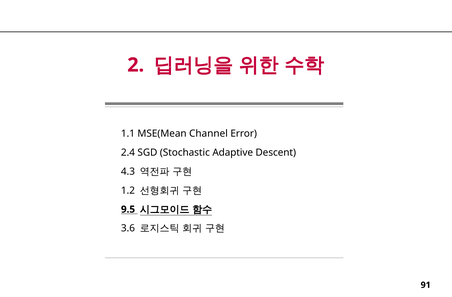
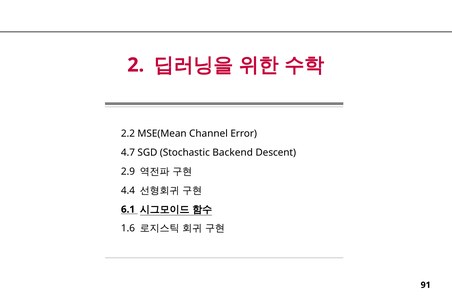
1.1: 1.1 -> 2.2
2.4: 2.4 -> 4.7
Adaptive: Adaptive -> Backend
4.3: 4.3 -> 2.9
1.2: 1.2 -> 4.4
9.5: 9.5 -> 6.1
3.6: 3.6 -> 1.6
